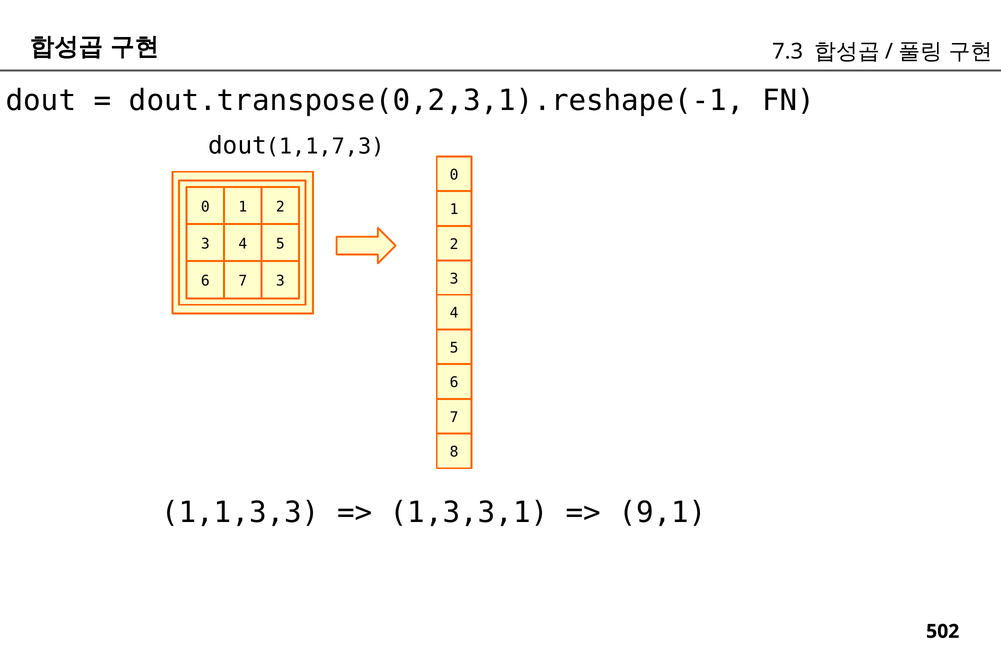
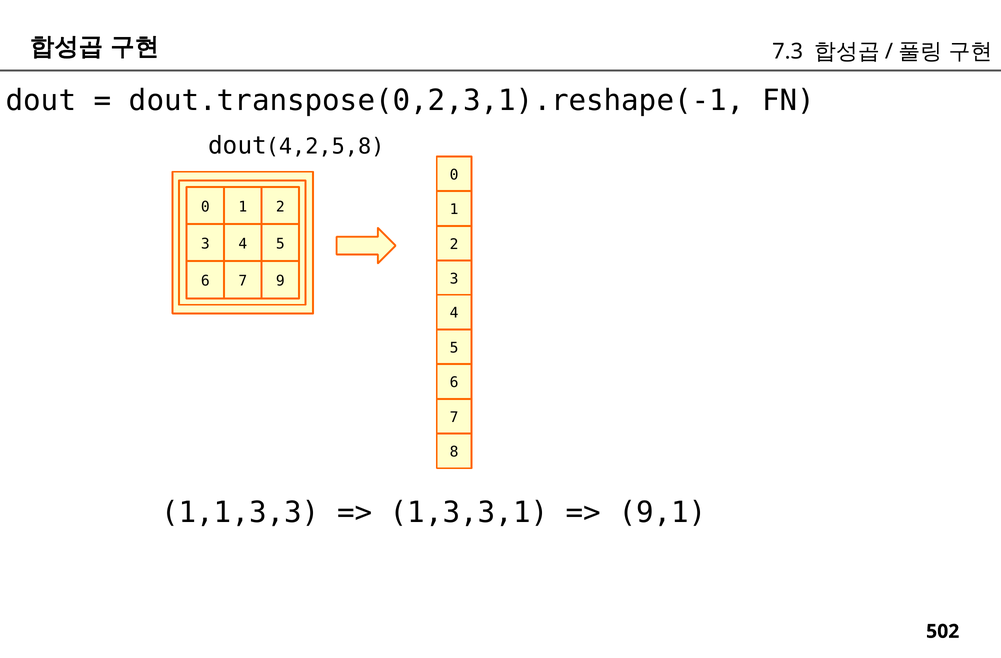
1,1,7,3: 1,1,7,3 -> 4,2,5,8
7 3: 3 -> 9
